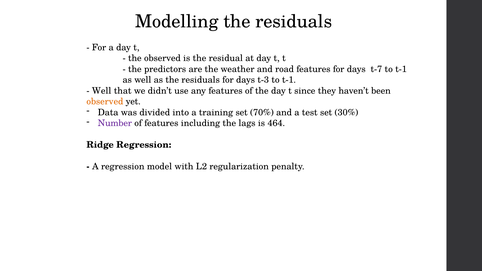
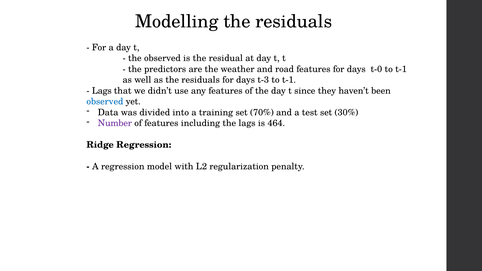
t-7: t-7 -> t-0
Well at (102, 91): Well -> Lags
observed at (105, 102) colour: orange -> blue
